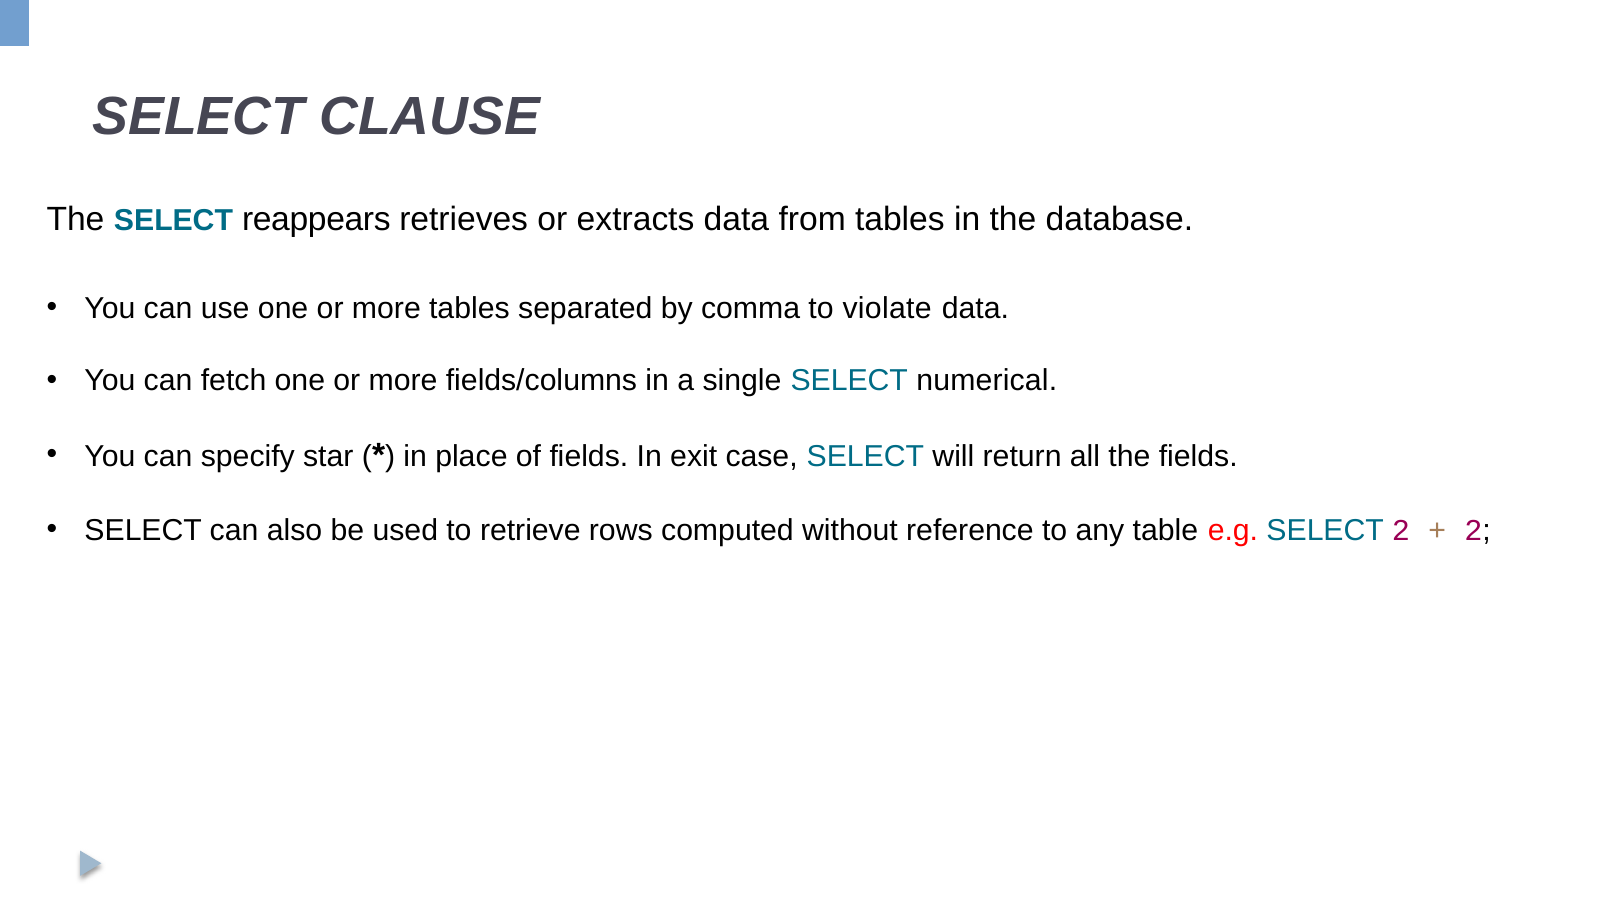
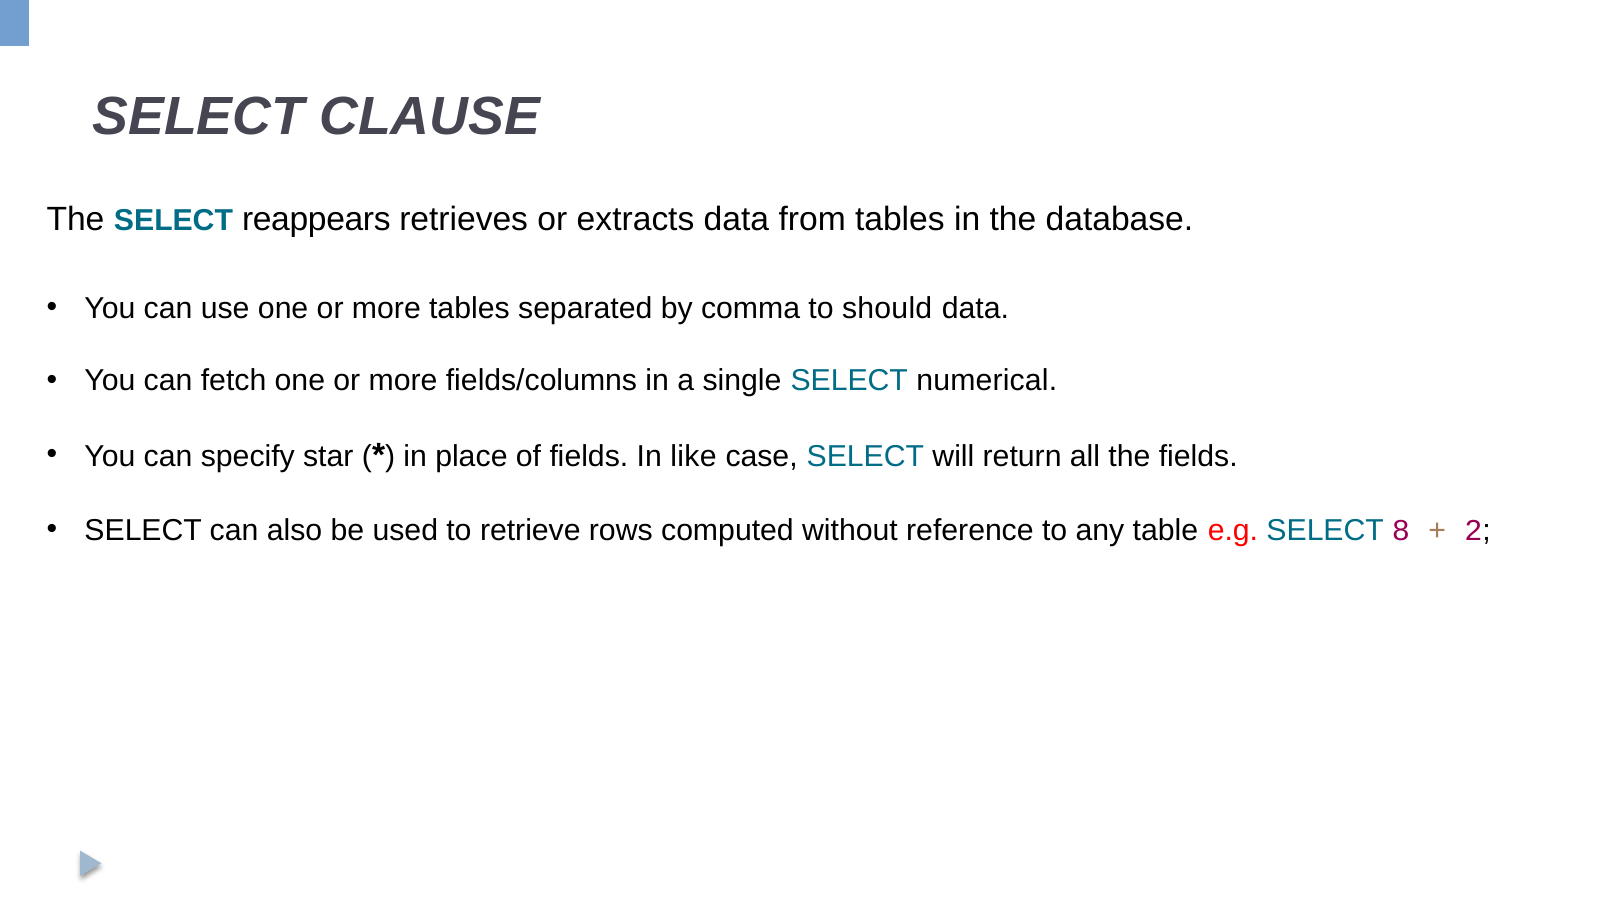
violate: violate -> should
exit: exit -> like
SELECT 2: 2 -> 8
